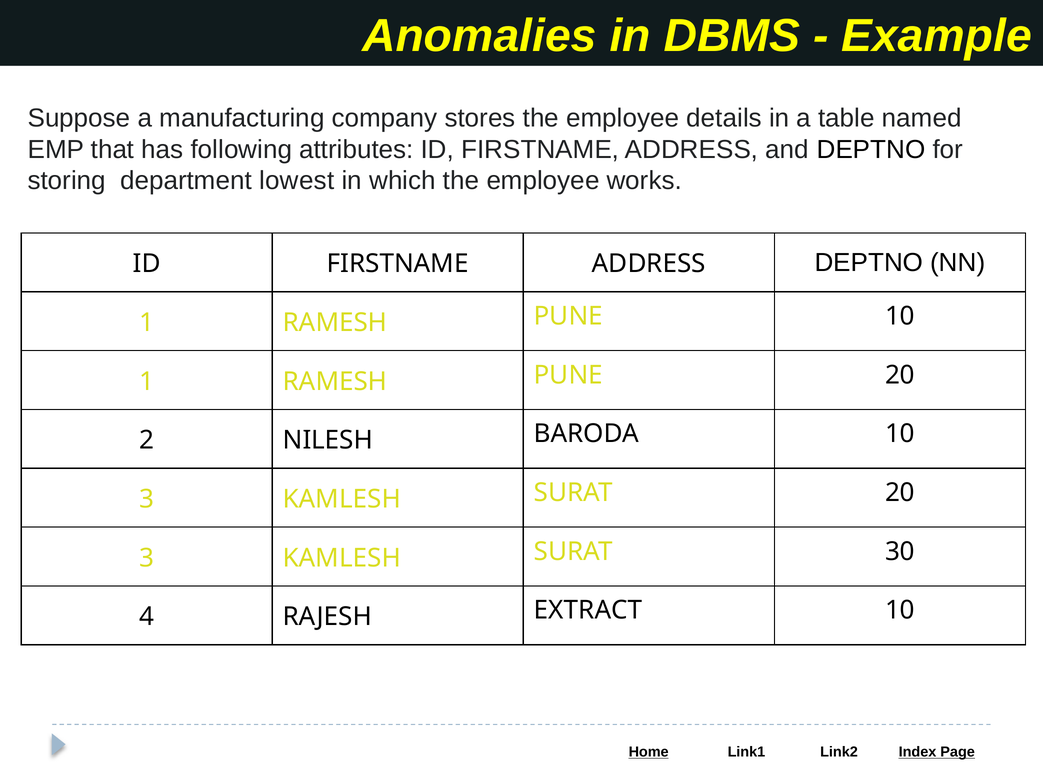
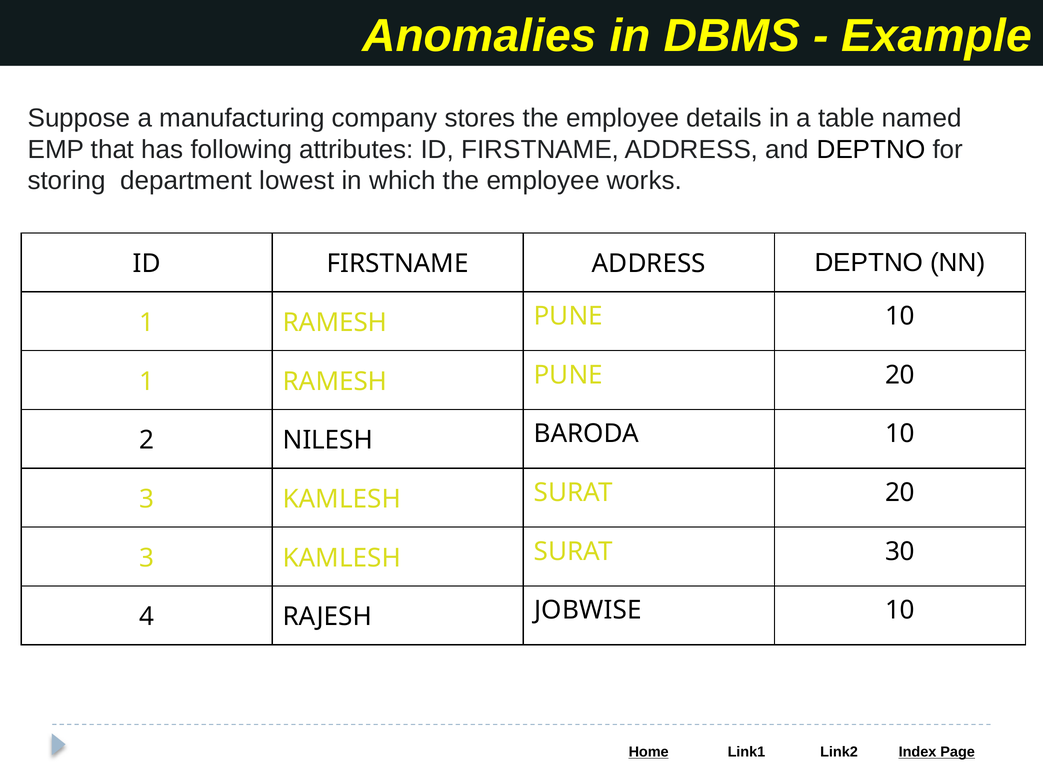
EXTRACT: EXTRACT -> JOBWISE
